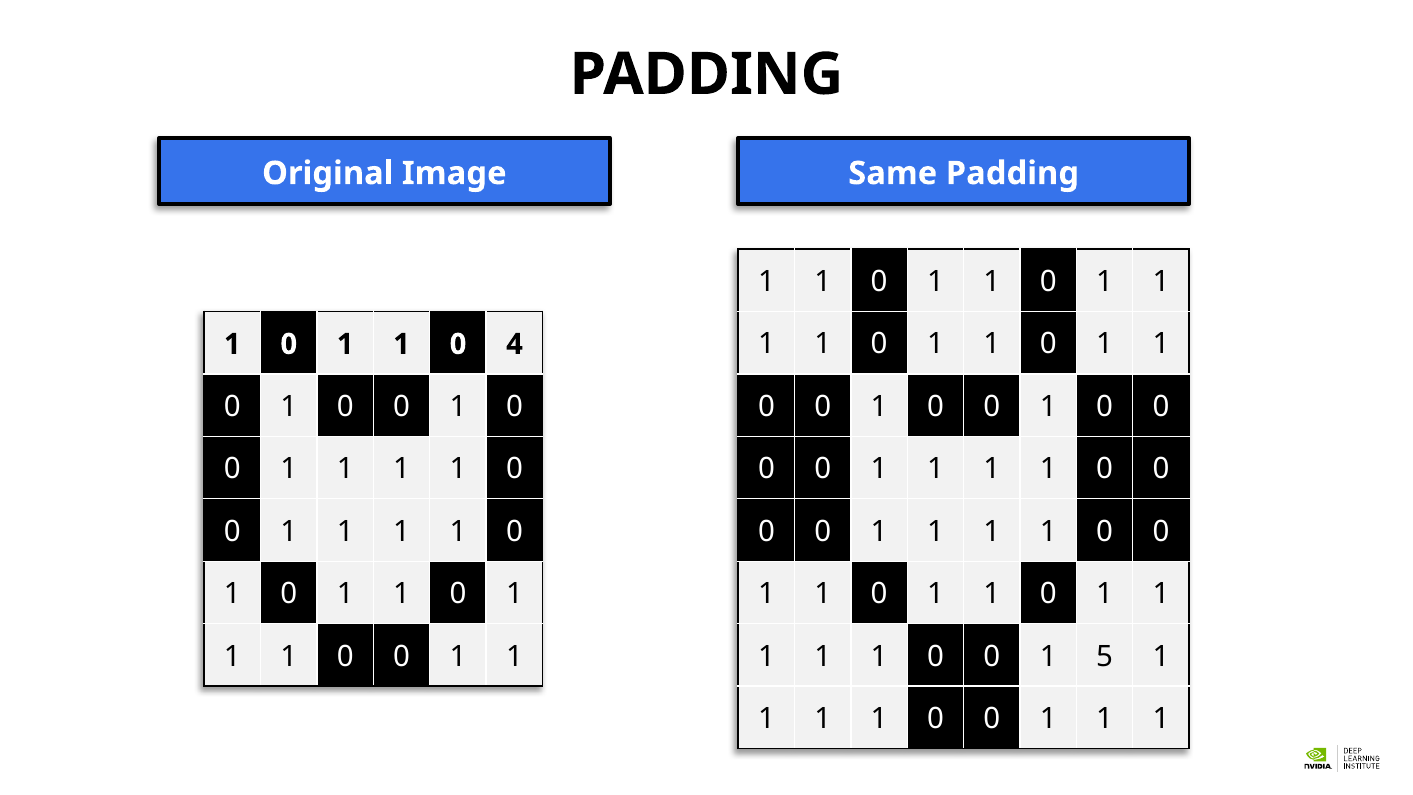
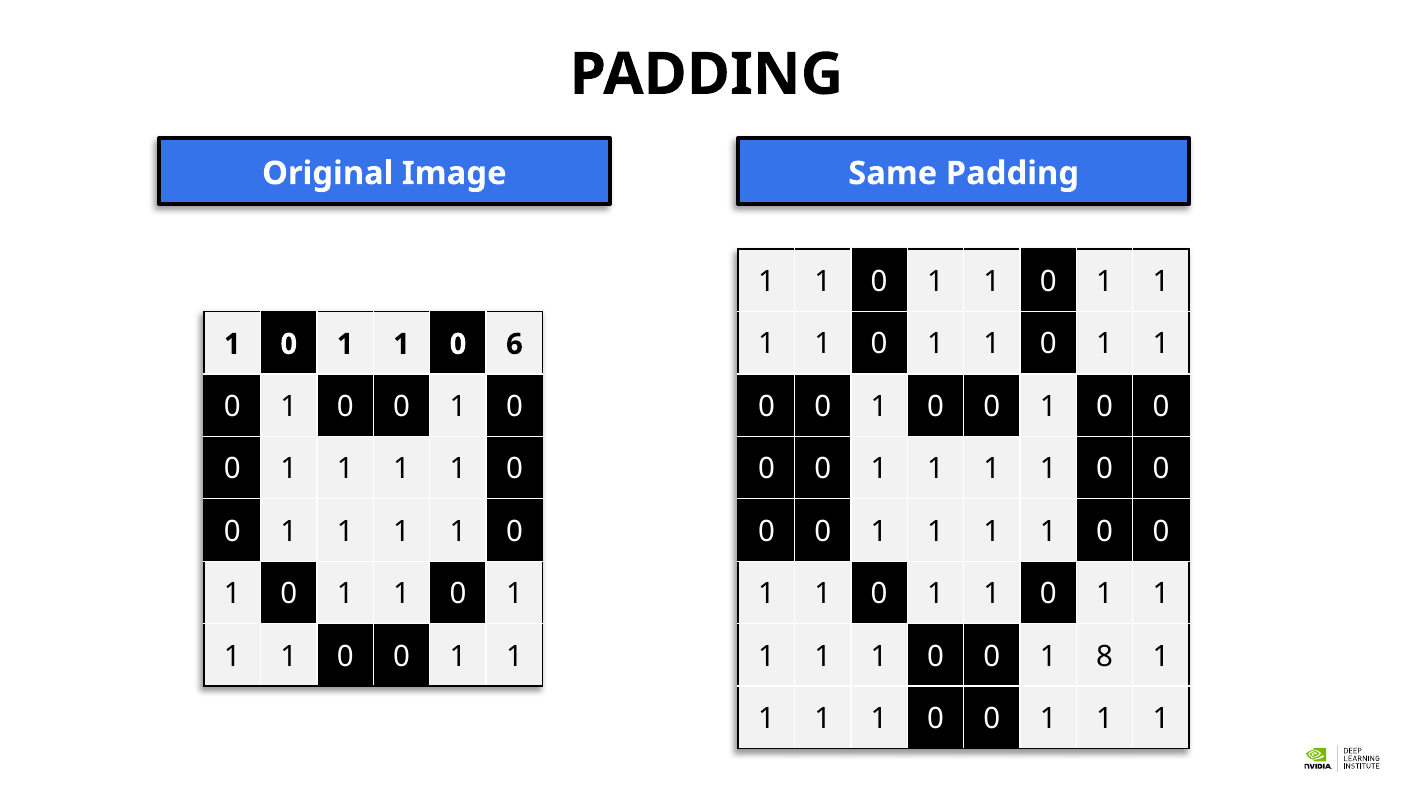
4: 4 -> 6
5: 5 -> 8
